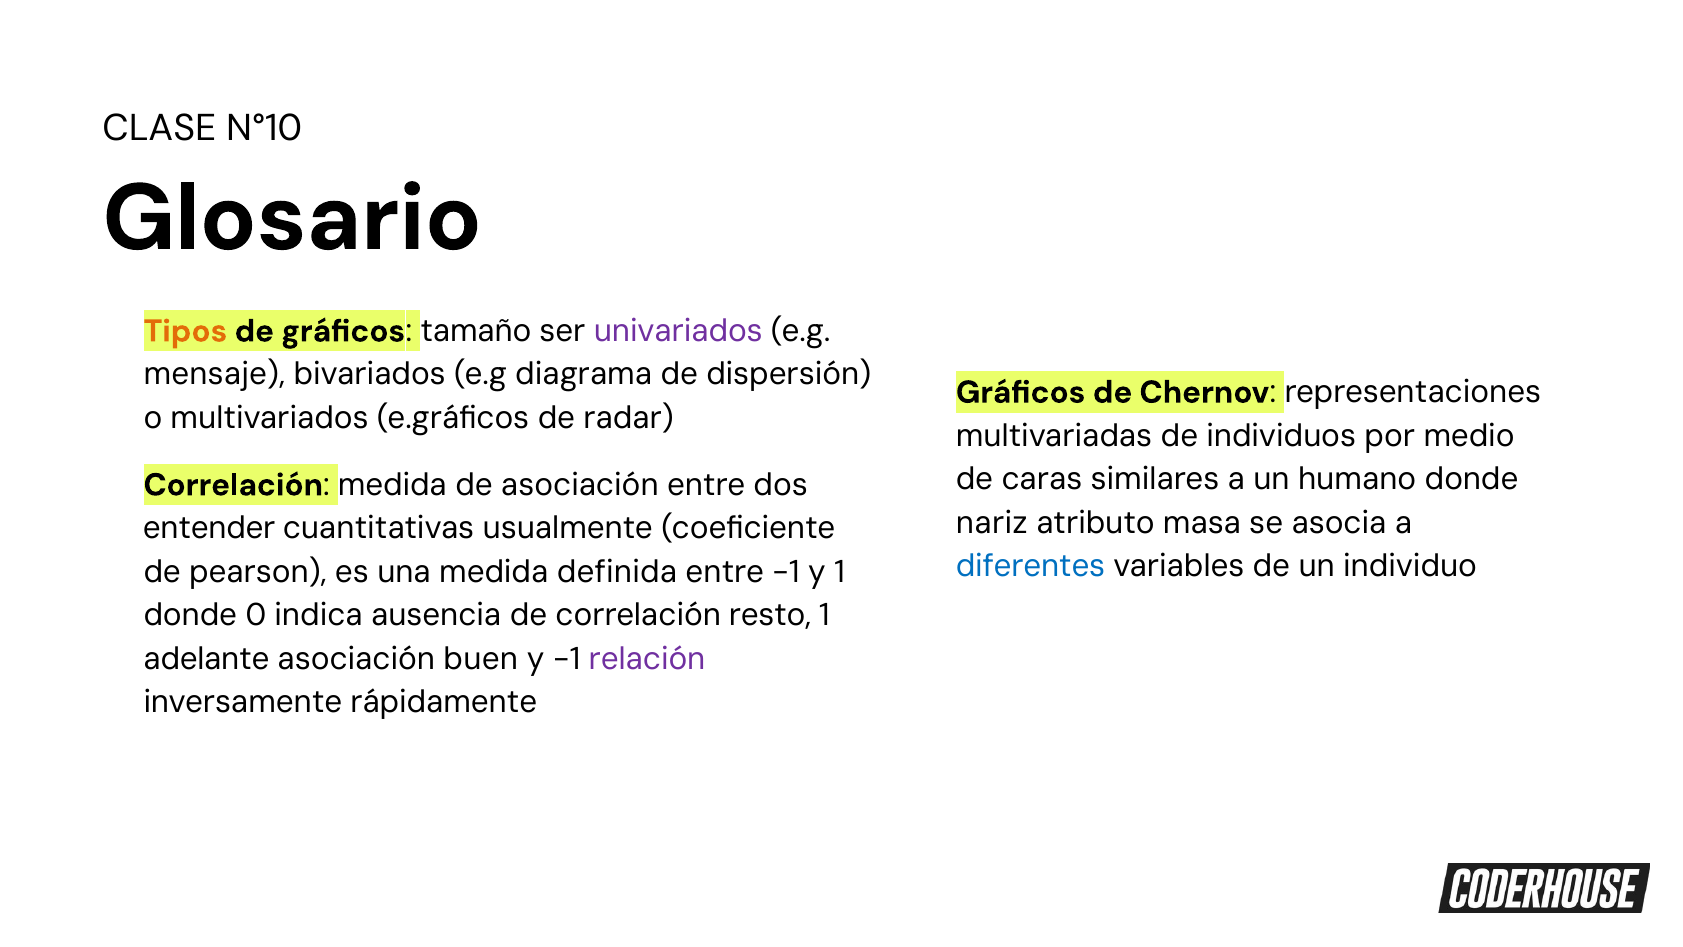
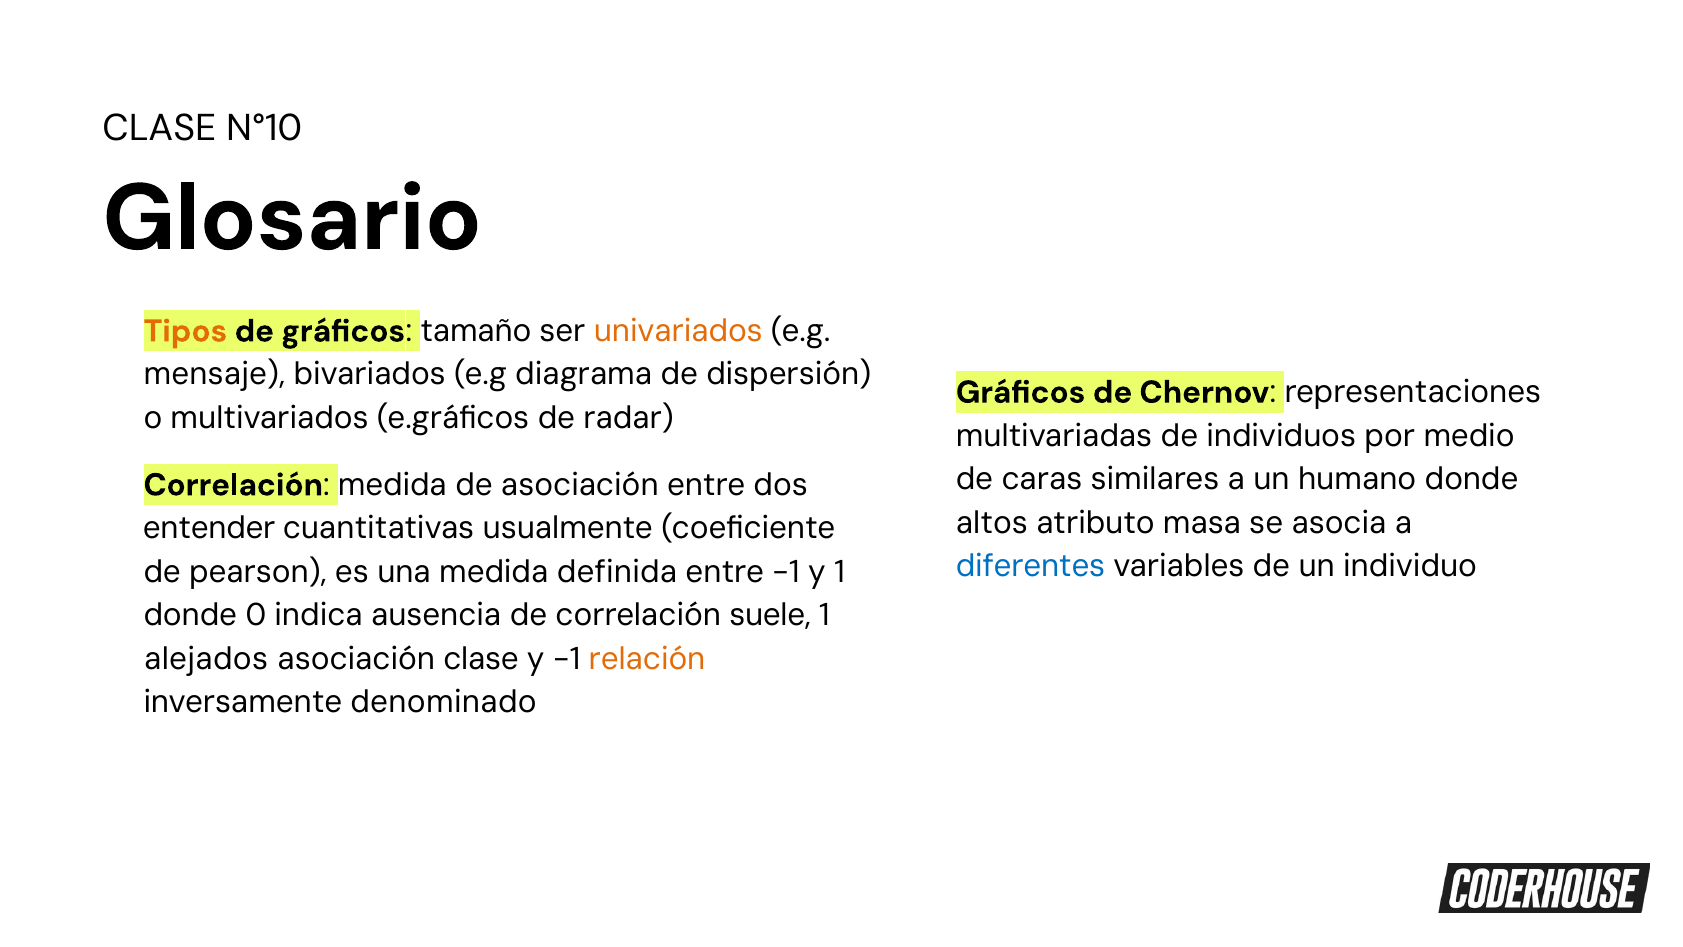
univariados colour: purple -> orange
nariz: nariz -> altos
resto: resto -> suele
adelante: adelante -> alejados
asociación buen: buen -> clase
relación colour: purple -> orange
rápidamente: rápidamente -> denominado
